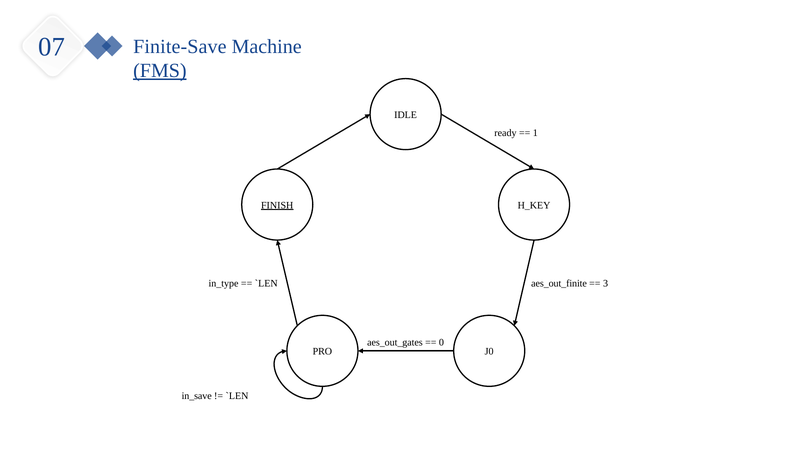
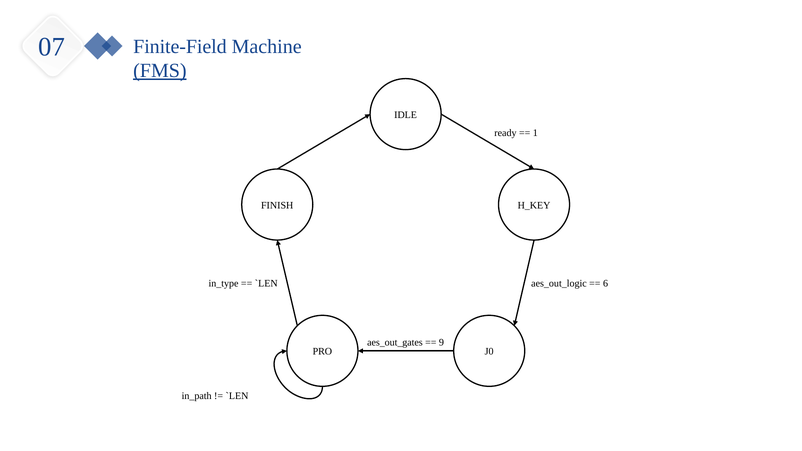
Finite-Save: Finite-Save -> Finite-Field
FINISH underline: present -> none
aes_out_finite: aes_out_finite -> aes_out_logic
3: 3 -> 6
0: 0 -> 9
in_save: in_save -> in_path
